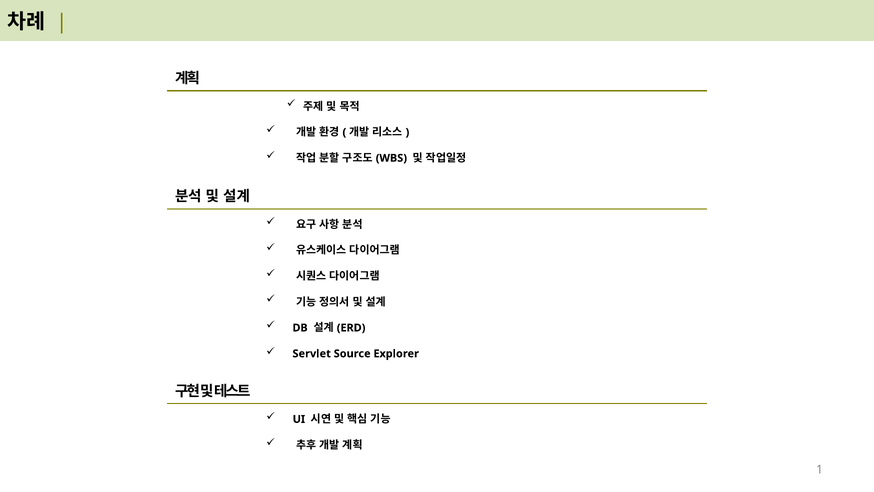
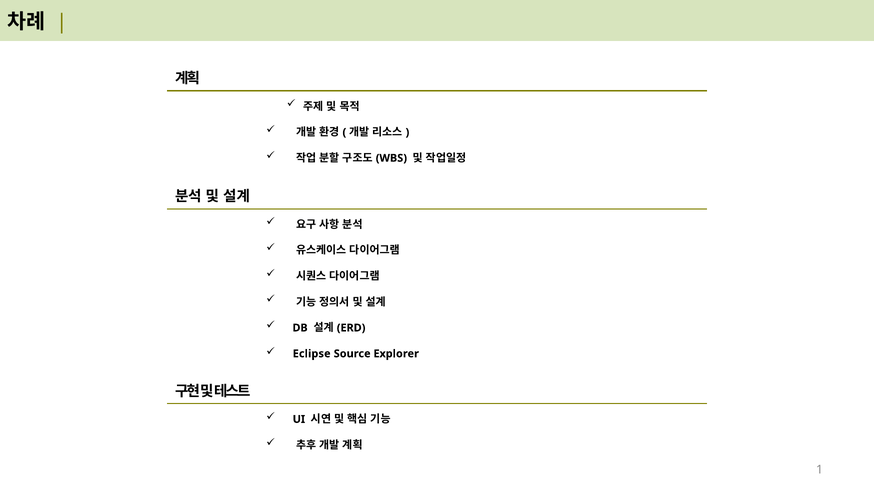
Servlet: Servlet -> Eclipse
